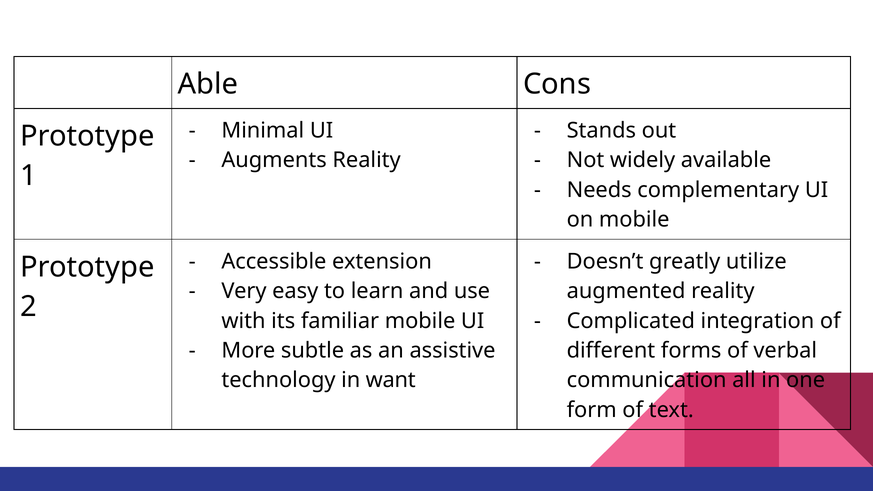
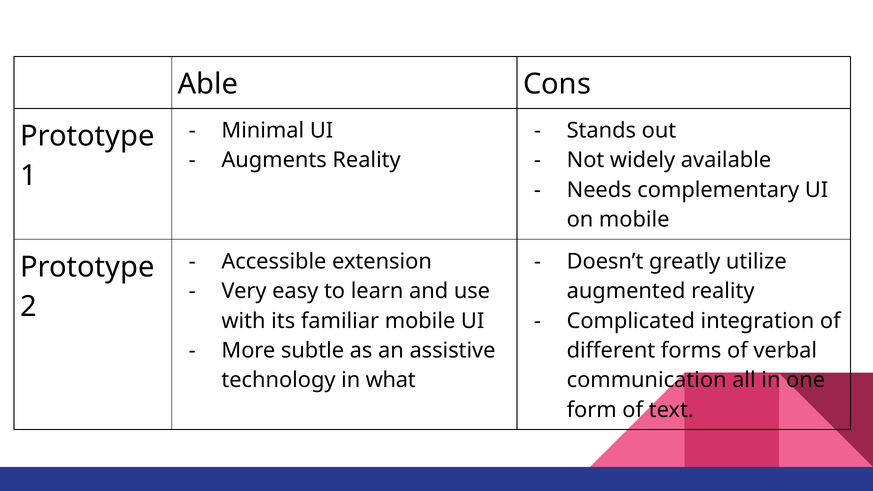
want: want -> what
